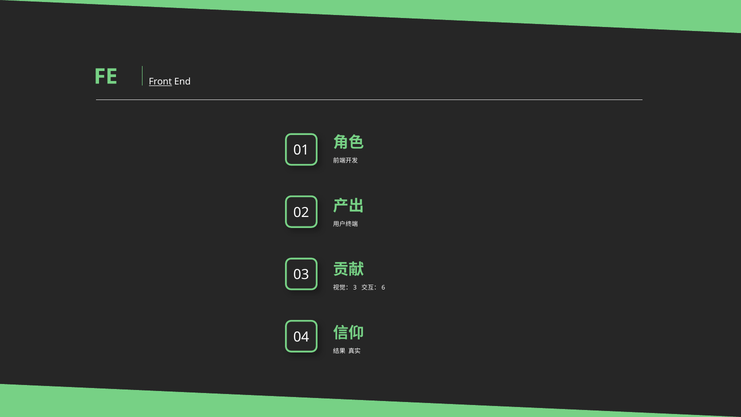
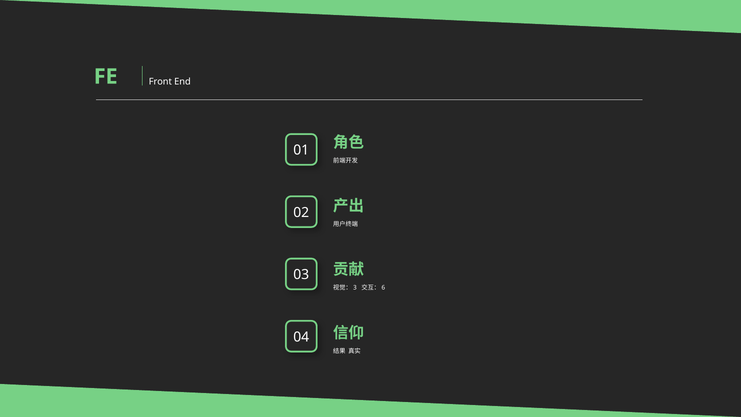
Front underline: present -> none
